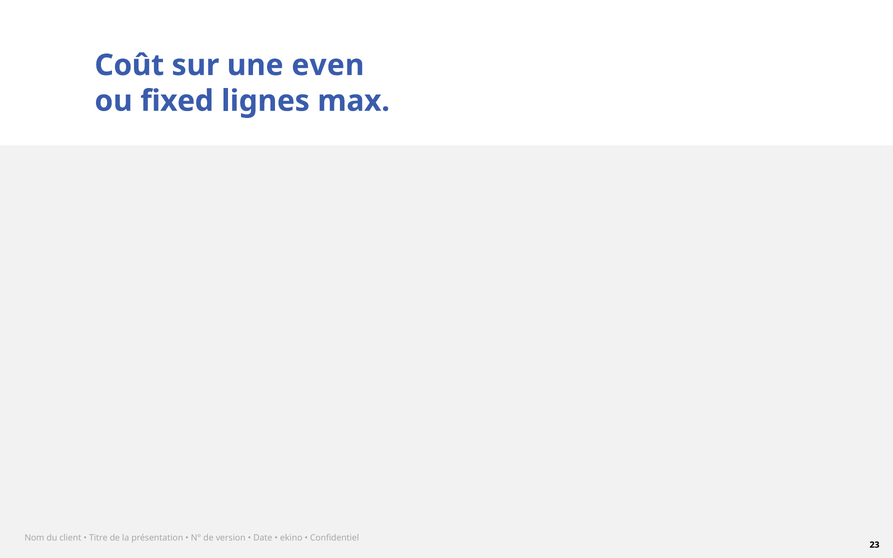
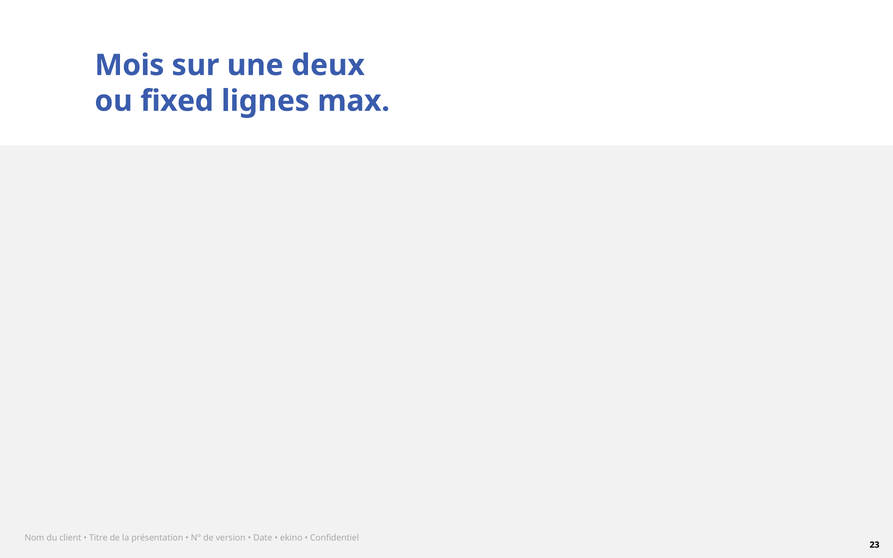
Coût: Coût -> Mois
even: even -> deux
